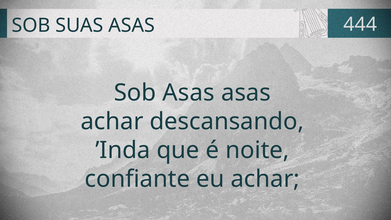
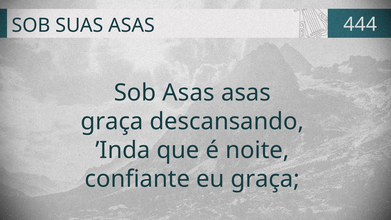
achar at (112, 122): achar -> graça
eu achar: achar -> graça
